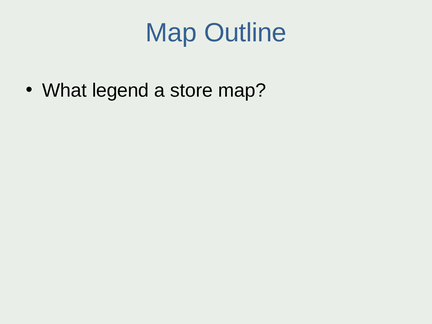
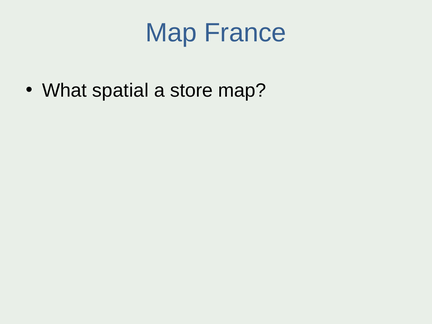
Outline: Outline -> France
legend: legend -> spatial
